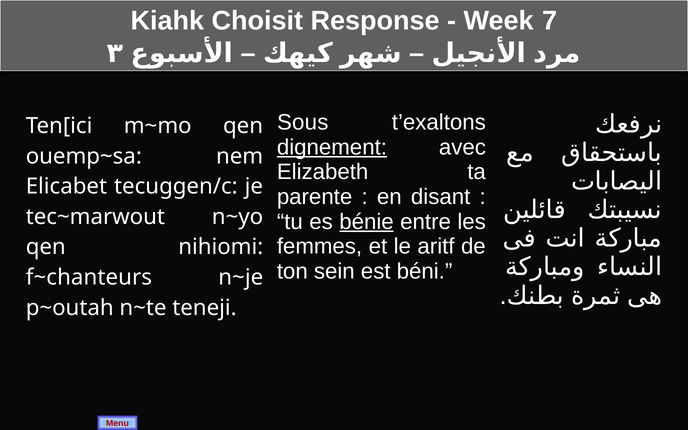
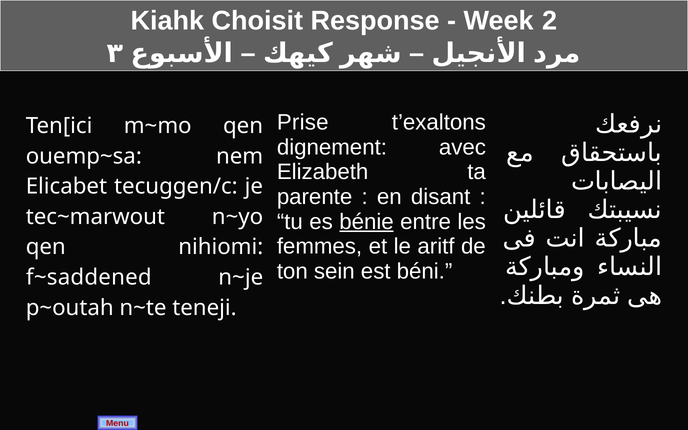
7: 7 -> 2
Sous: Sous -> Prise
dignement underline: present -> none
f~chanteurs: f~chanteurs -> f~saddened
